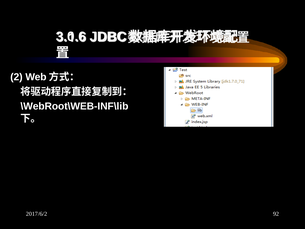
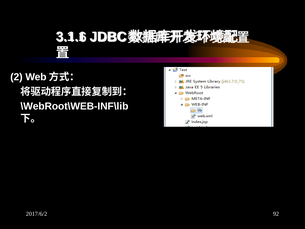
3.0.6: 3.0.6 -> 3.1.1
